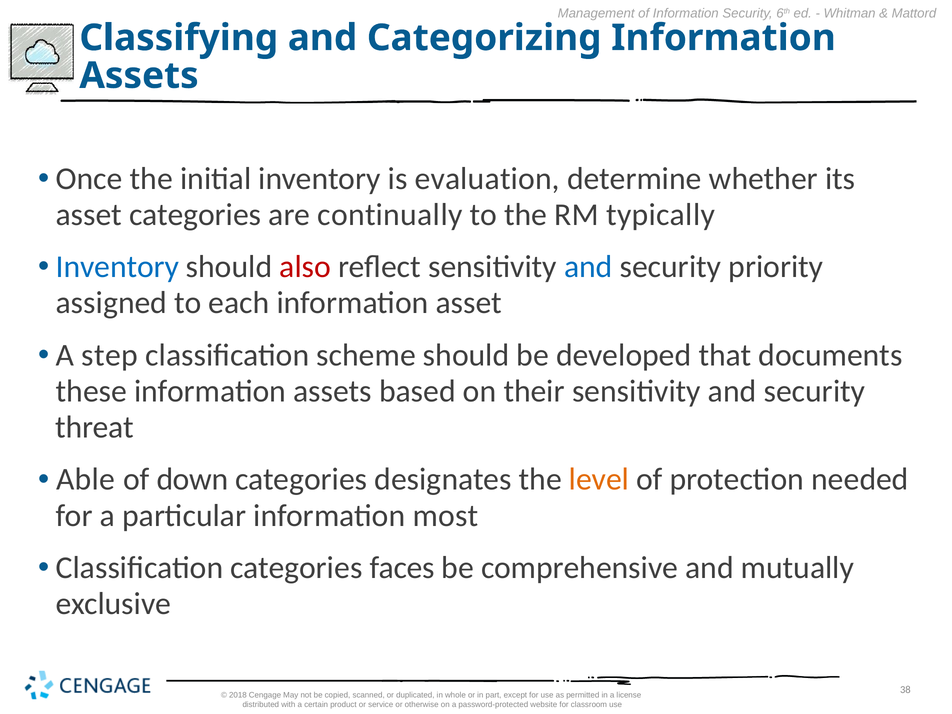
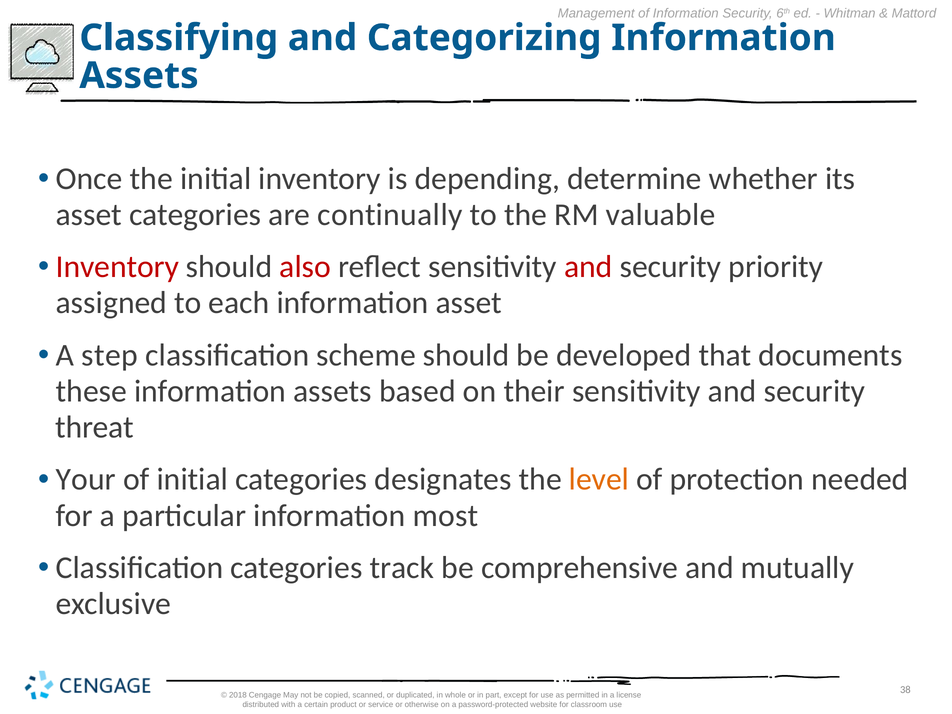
evaluation: evaluation -> depending
typically: typically -> valuable
Inventory at (117, 267) colour: blue -> red
and at (588, 267) colour: blue -> red
Able: Able -> Your
of down: down -> initial
faces: faces -> track
